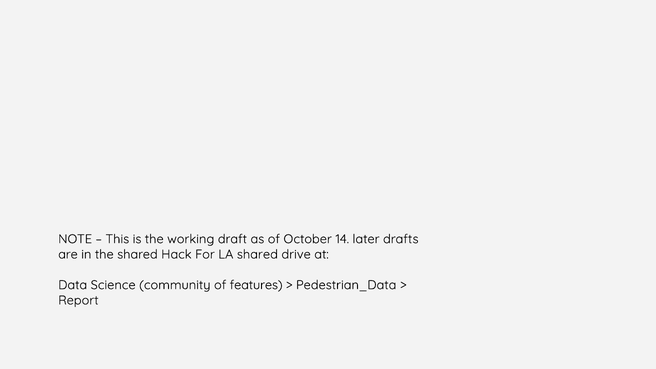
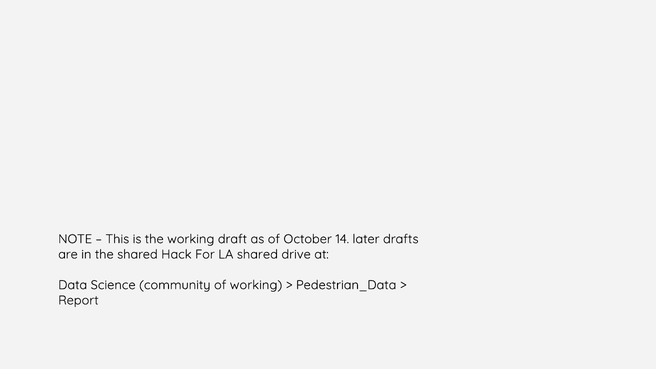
of features: features -> working
